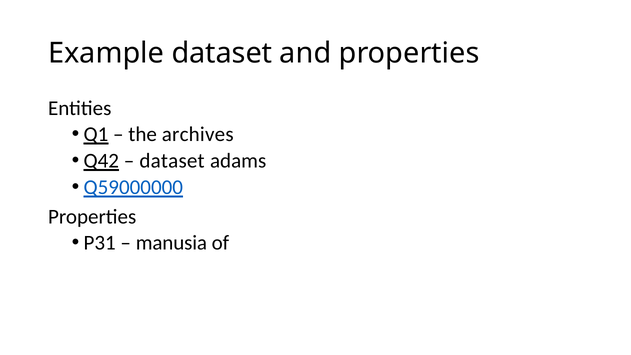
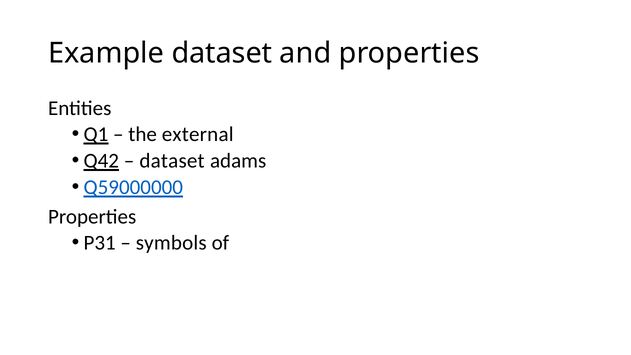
archives: archives -> external
manusia: manusia -> symbols
